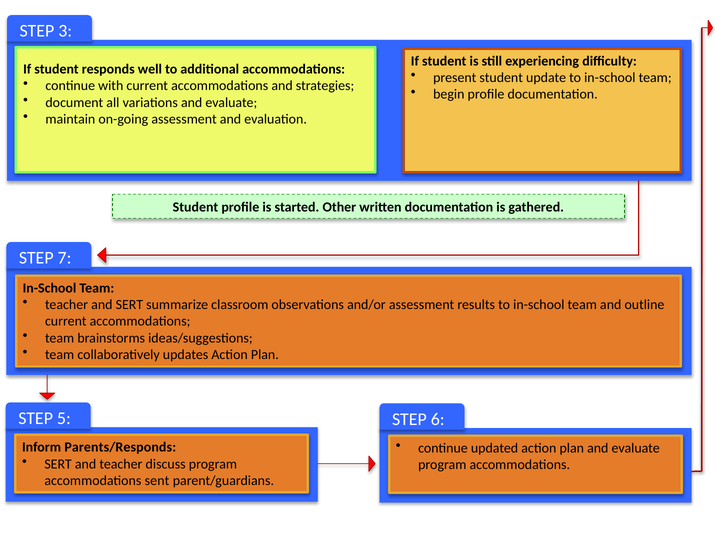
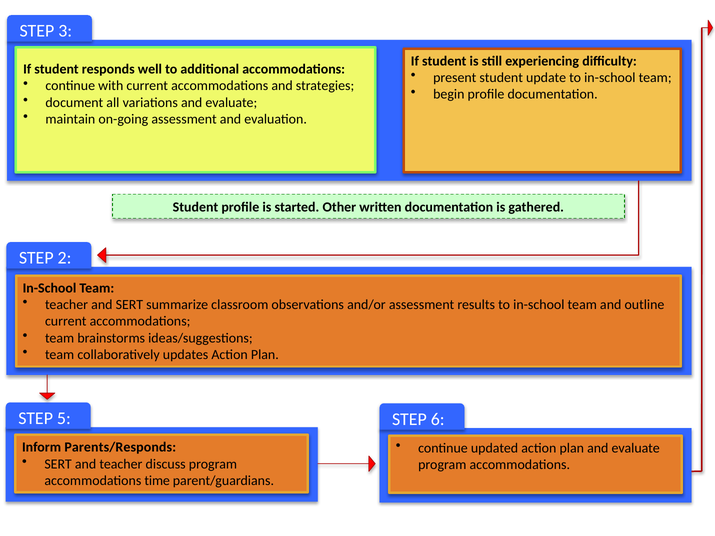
7: 7 -> 2
sent: sent -> time
